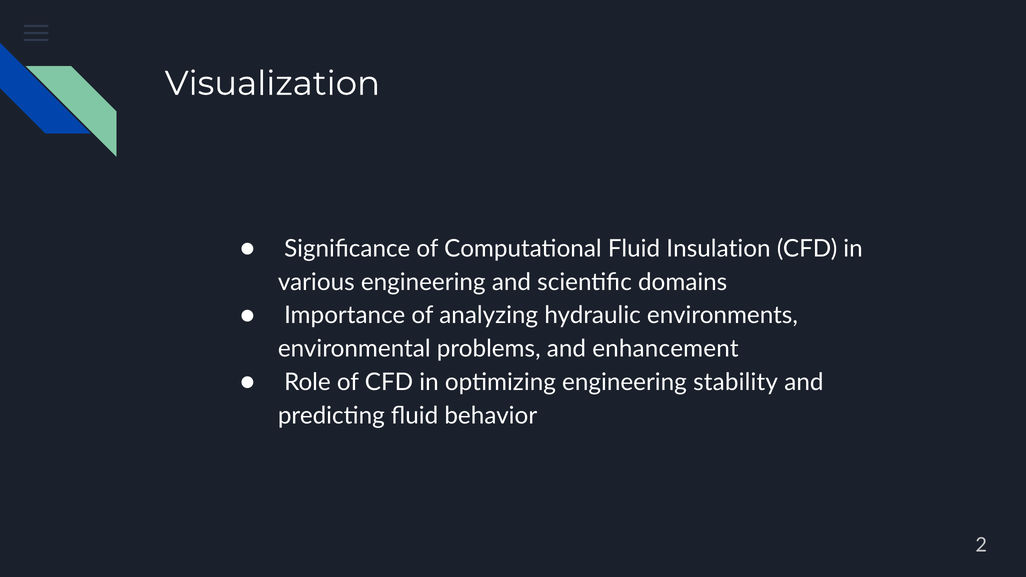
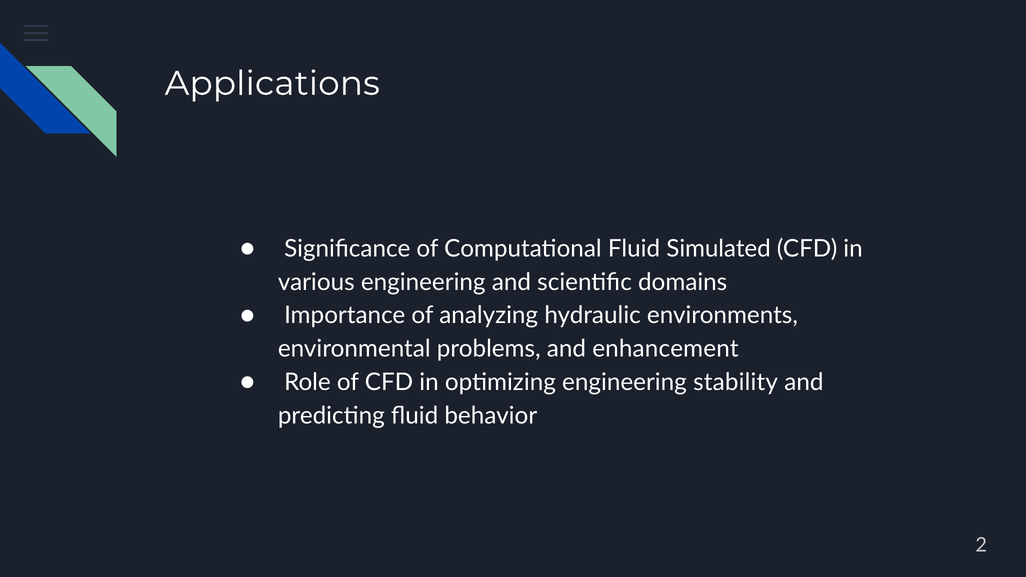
Visualization: Visualization -> Applications
Insulation: Insulation -> Simulated
